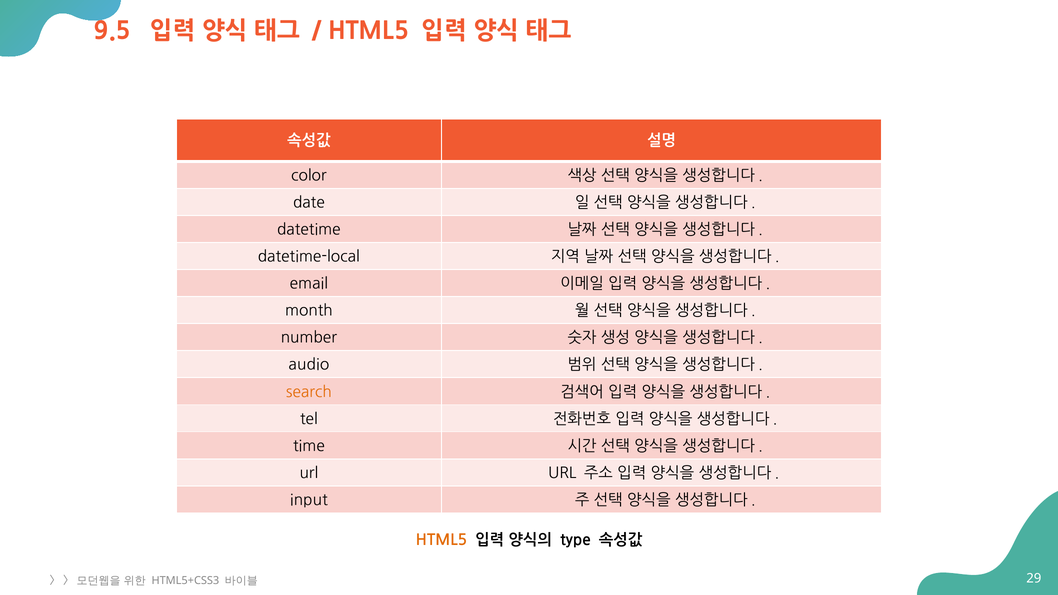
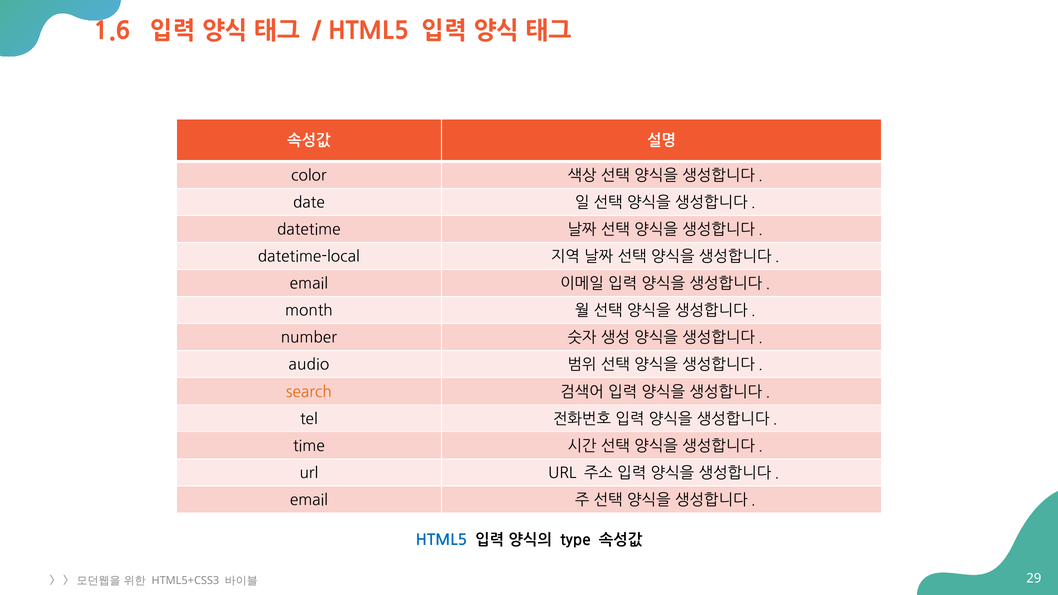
9.5: 9.5 -> 1.6
input at (309, 500): input -> email
HTML5 at (441, 540) colour: orange -> blue
